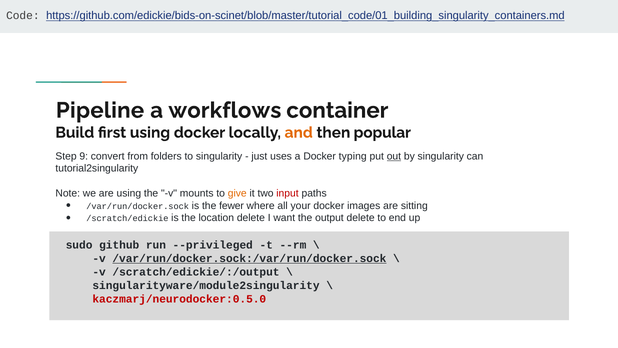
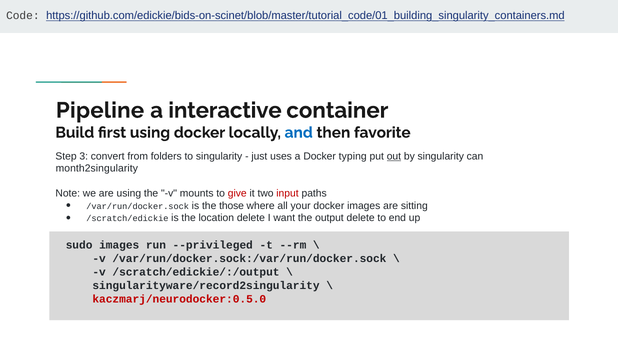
workflows: workflows -> interactive
and colour: orange -> blue
popular: popular -> favorite
9: 9 -> 3
tutorial2singularity: tutorial2singularity -> month2singularity
give colour: orange -> red
fewer: fewer -> those
sudo github: github -> images
/var/run/docker.sock:/var/run/docker.sock underline: present -> none
singularityware/module2singularity: singularityware/module2singularity -> singularityware/record2singularity
